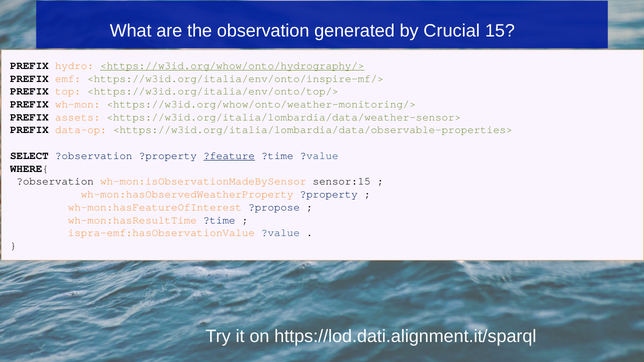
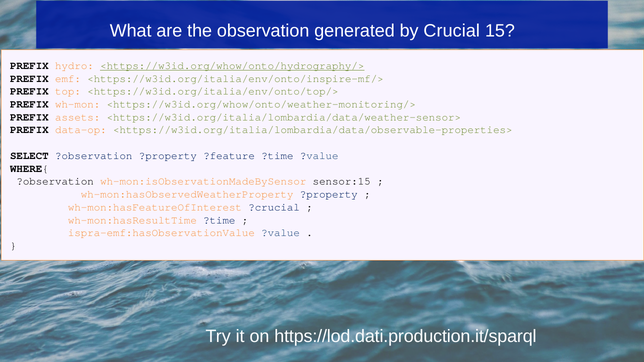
?feature underline: present -> none
?propose: ?propose -> ?crucial
https://lod.dati.alignment.it/sparql: https://lod.dati.alignment.it/sparql -> https://lod.dati.production.it/sparql
